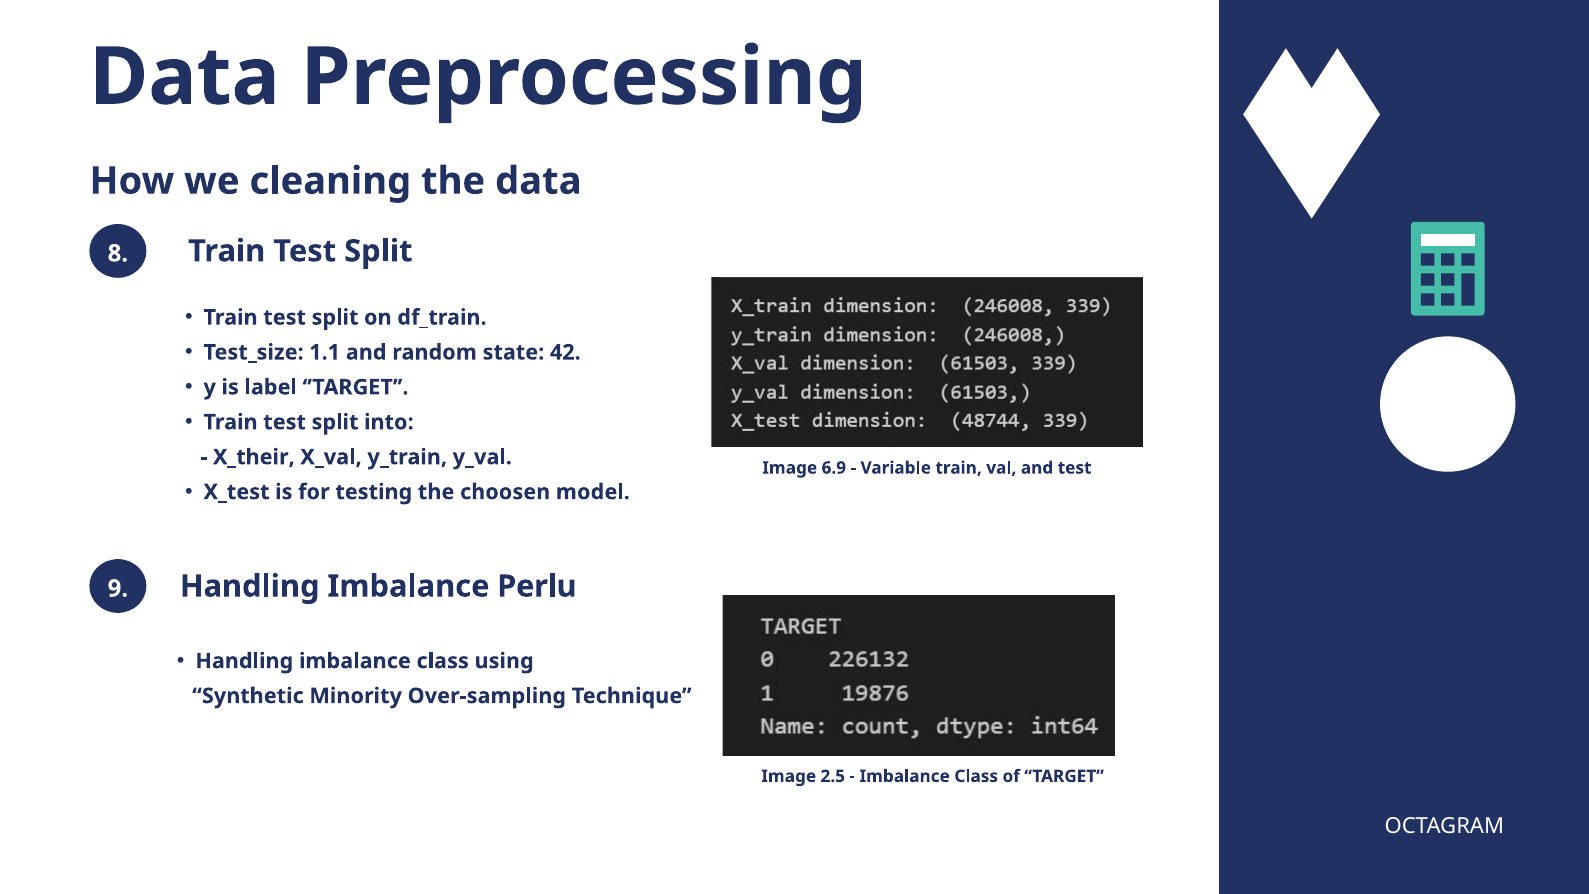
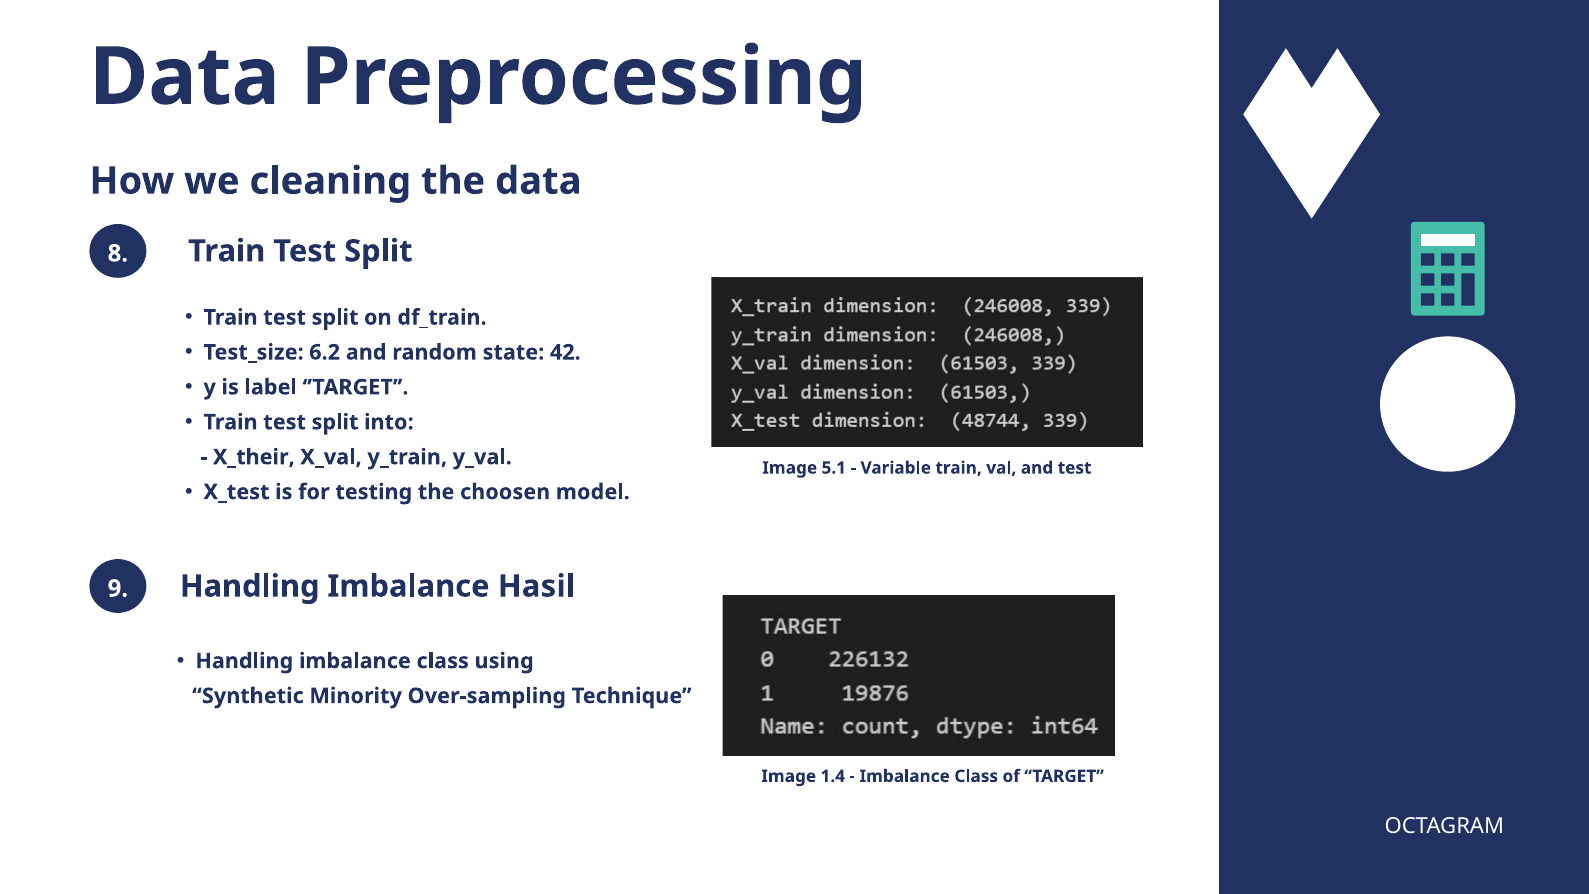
1.1: 1.1 -> 6.2
6.9: 6.9 -> 5.1
Perlu: Perlu -> Hasil
2.5: 2.5 -> 1.4
